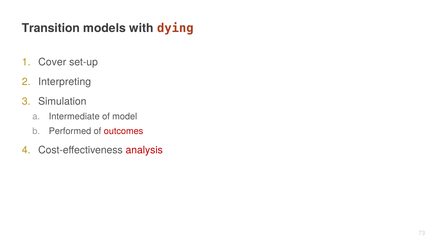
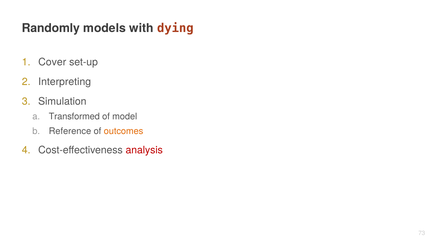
Transition: Transition -> Randomly
Intermediate: Intermediate -> Transformed
Performed: Performed -> Reference
outcomes colour: red -> orange
